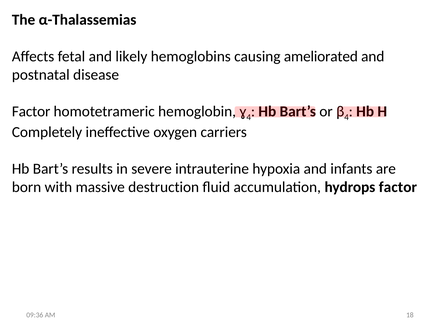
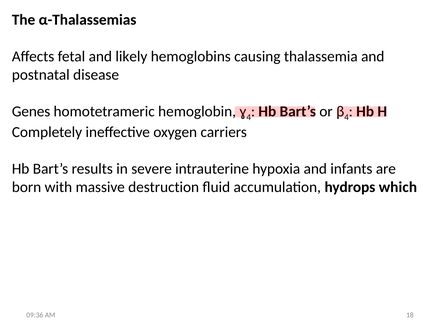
ameliorated: ameliorated -> thalassemia
Factor at (31, 111): Factor -> Genes
hydrops factor: factor -> which
